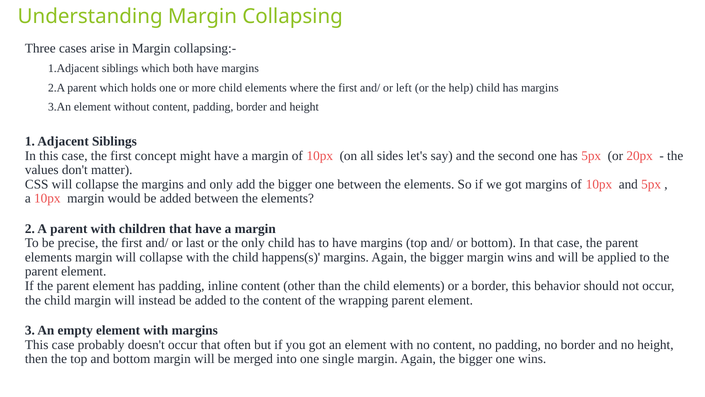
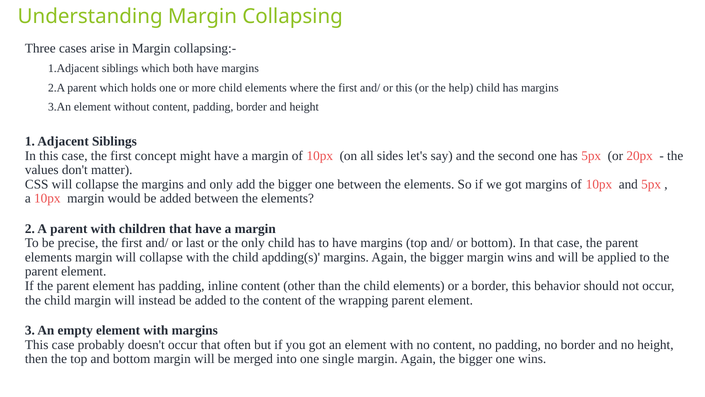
or left: left -> this
happens(s: happens(s -> apdding(s
